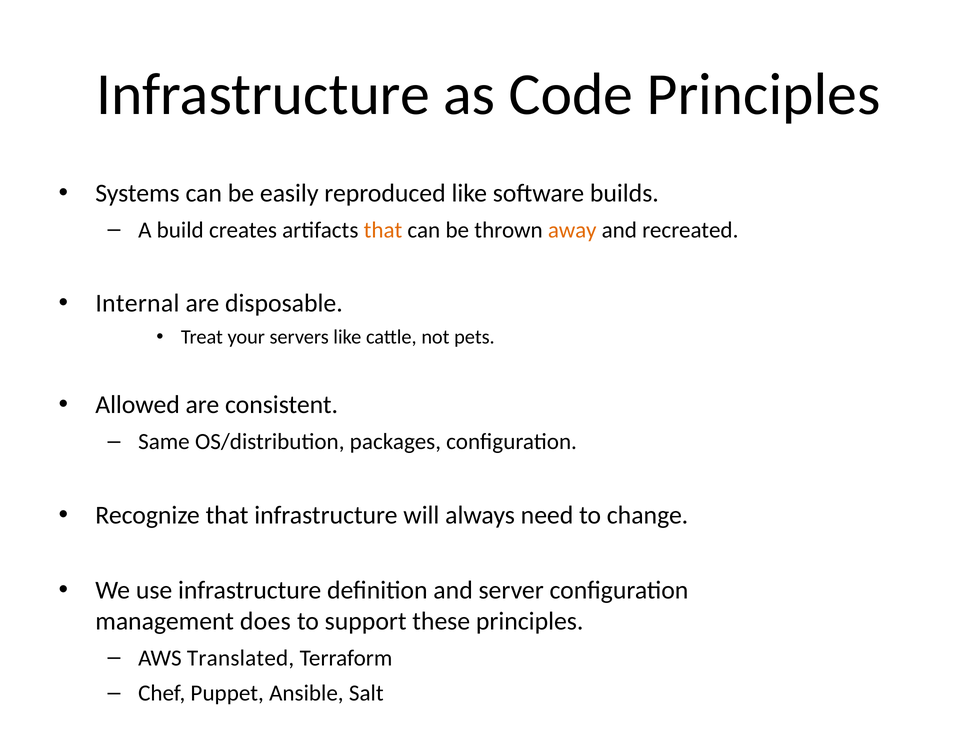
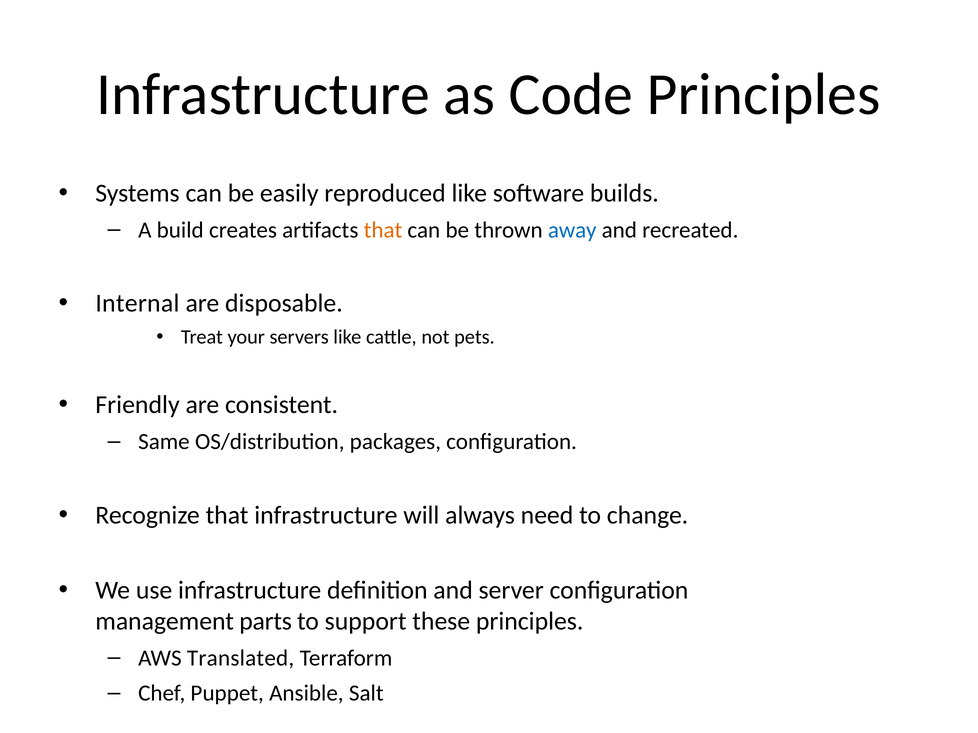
away colour: orange -> blue
Allowed: Allowed -> Friendly
does: does -> parts
